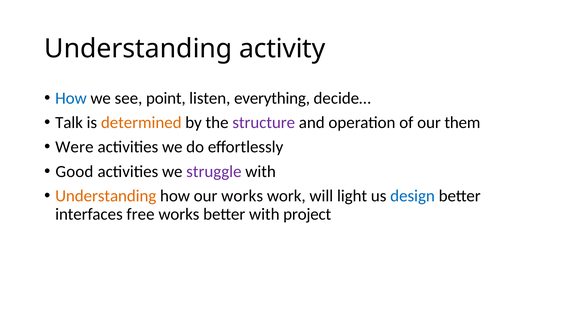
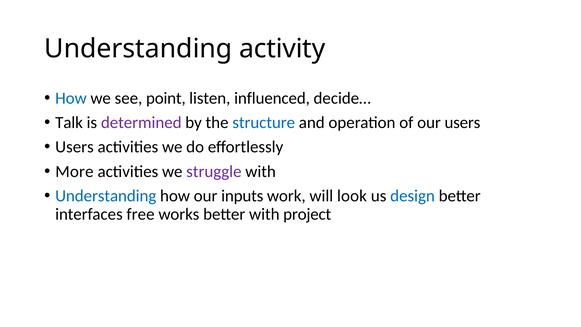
everything: everything -> influenced
determined colour: orange -> purple
structure colour: purple -> blue
our them: them -> users
Were at (74, 147): Were -> Users
Good: Good -> More
Understanding at (106, 196) colour: orange -> blue
our works: works -> inputs
light: light -> look
